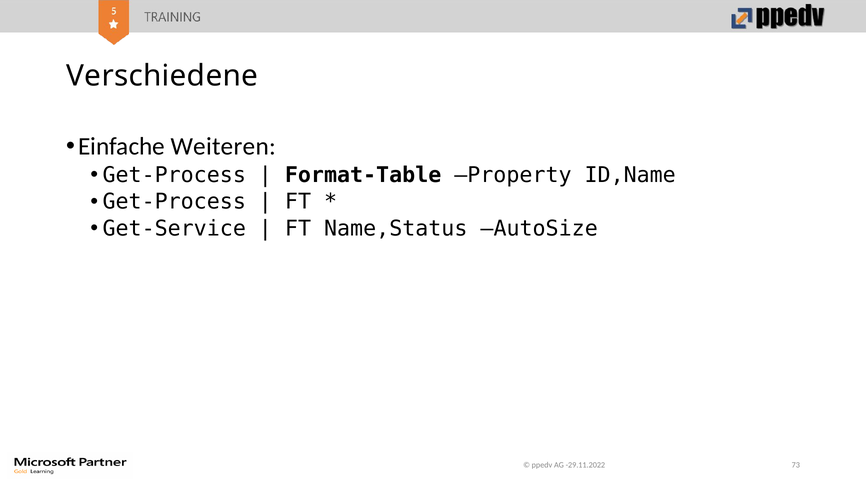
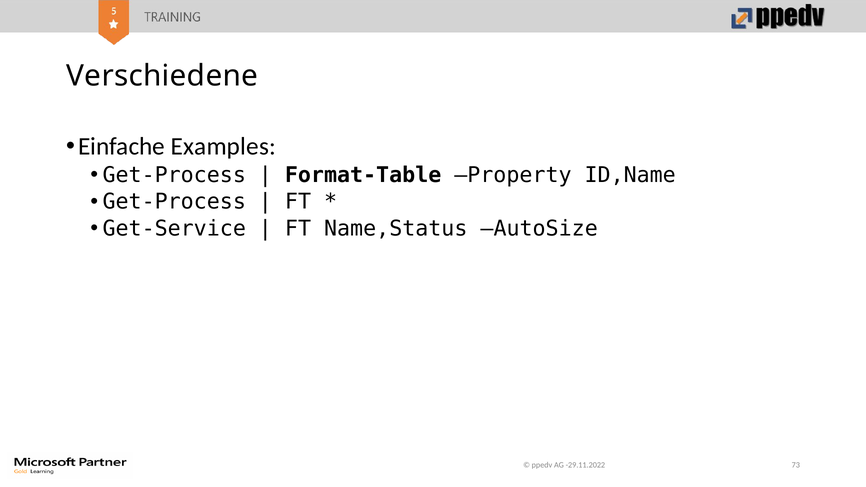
Weiteren: Weiteren -> Examples
